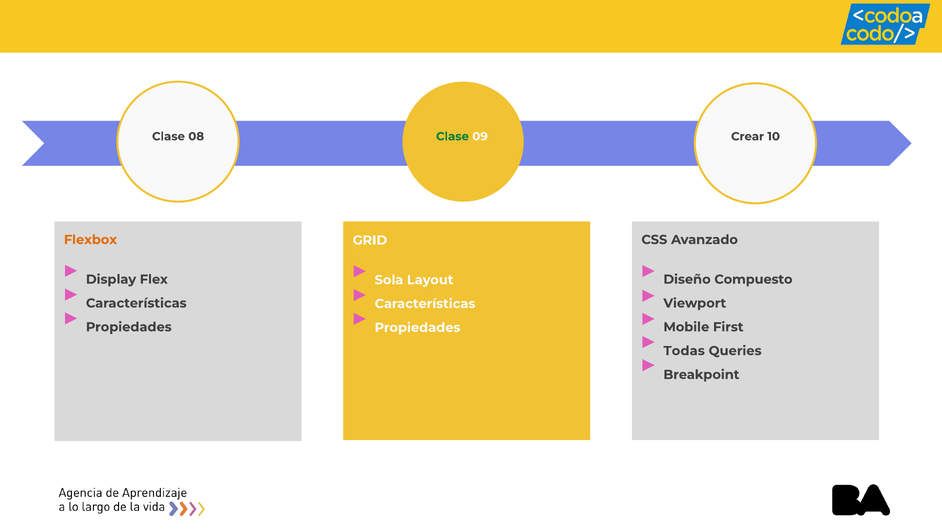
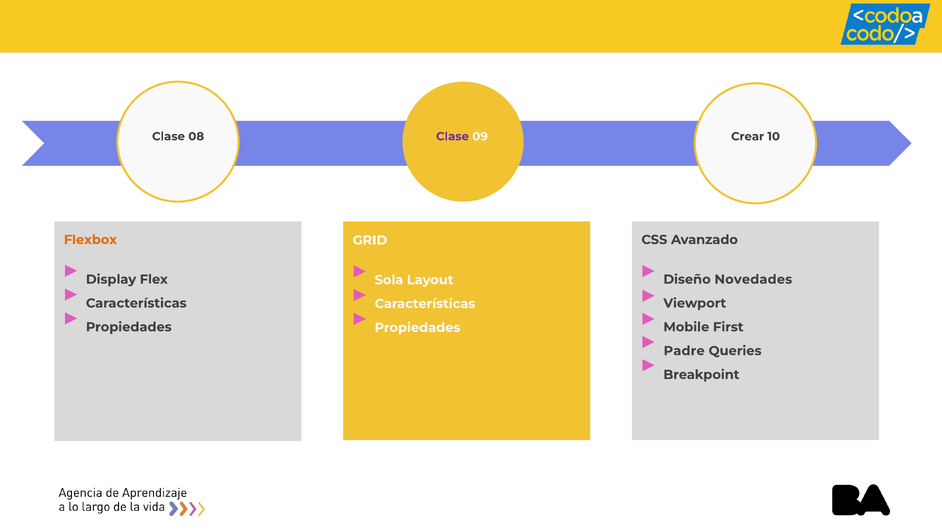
Clase at (452, 136) colour: green -> purple
Compuesto: Compuesto -> Novedades
Todas: Todas -> Padre
